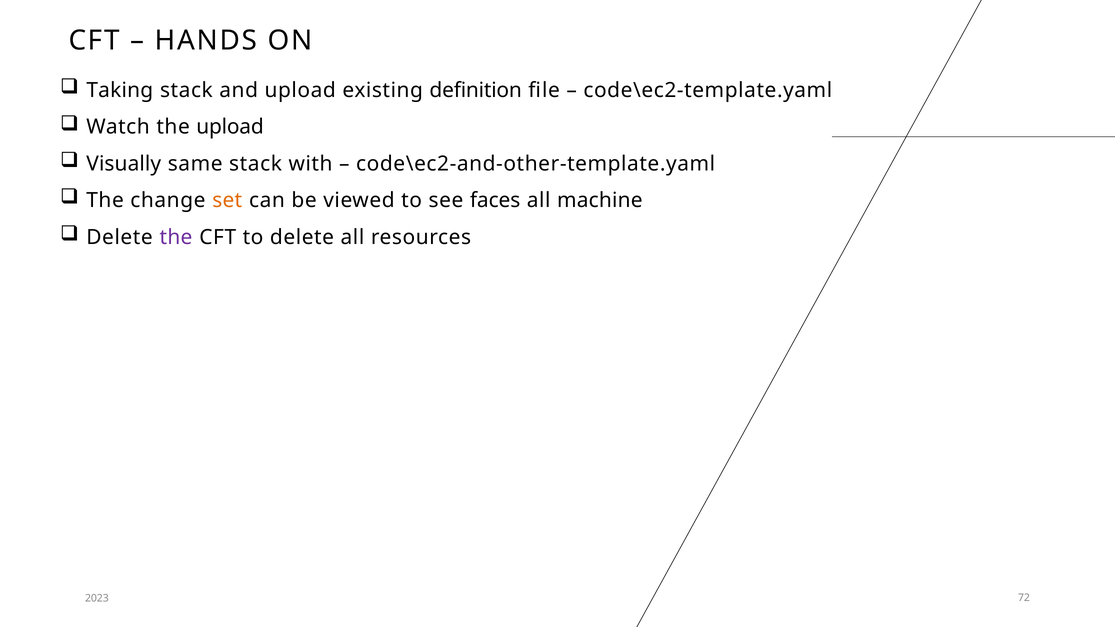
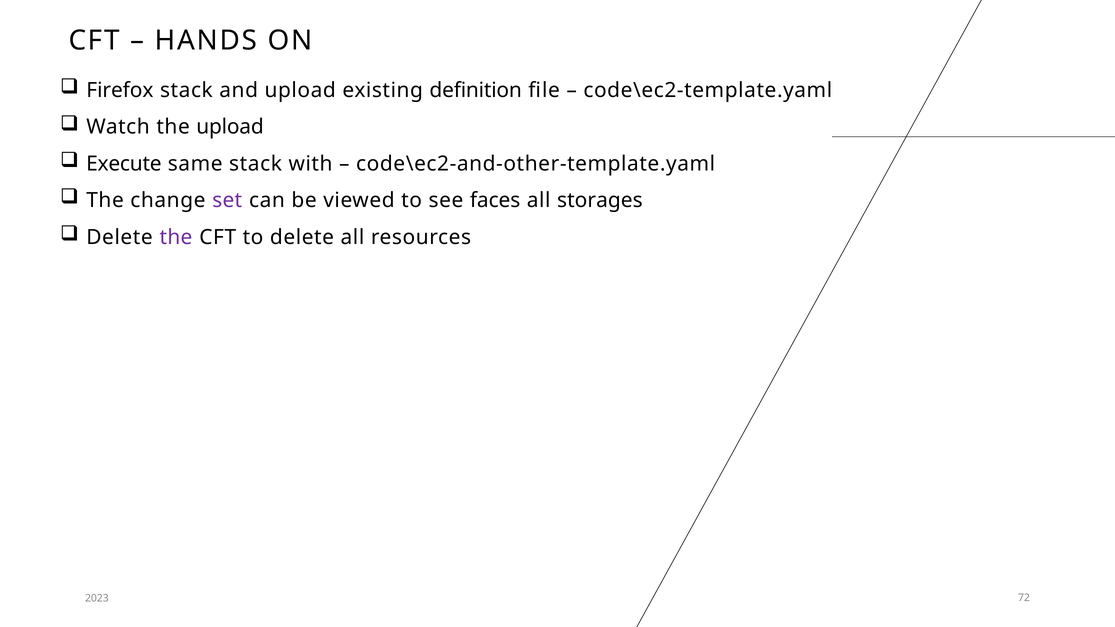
Taking: Taking -> Firefox
Visually: Visually -> Execute
set colour: orange -> purple
machine: machine -> storages
